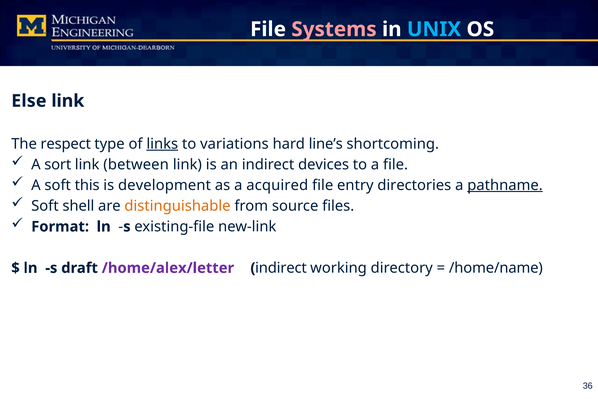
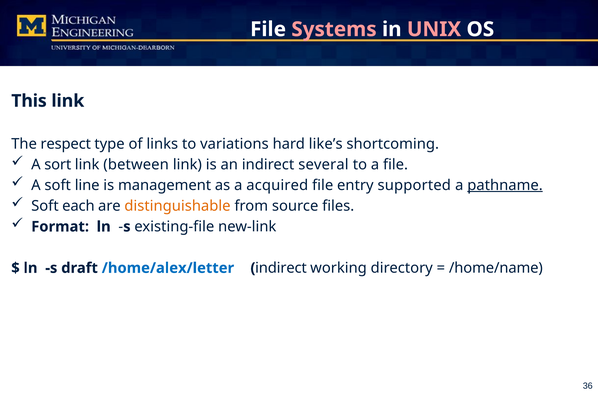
UNIX colour: light blue -> pink
Else: Else -> This
links underline: present -> none
line’s: line’s -> like’s
devices: devices -> several
this: this -> line
development: development -> management
directories: directories -> supported
shell: shell -> each
/home/alex/letter colour: purple -> blue
